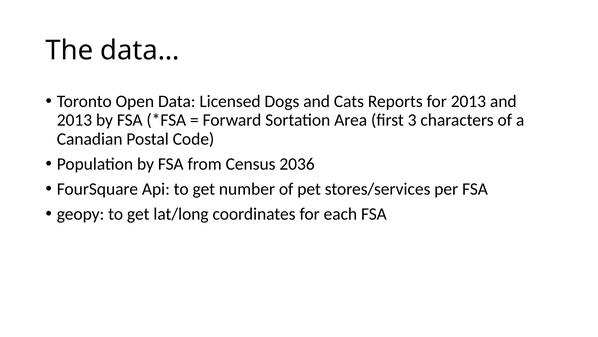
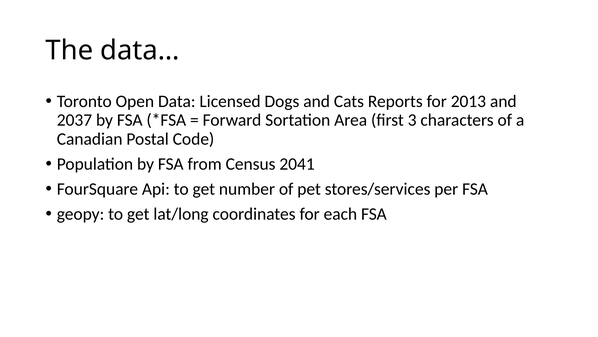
2013 at (74, 120): 2013 -> 2037
2036: 2036 -> 2041
